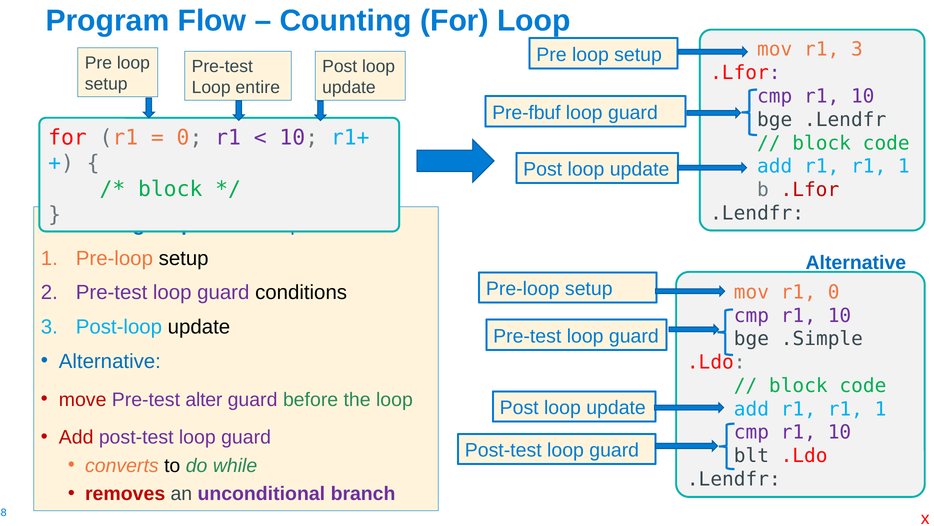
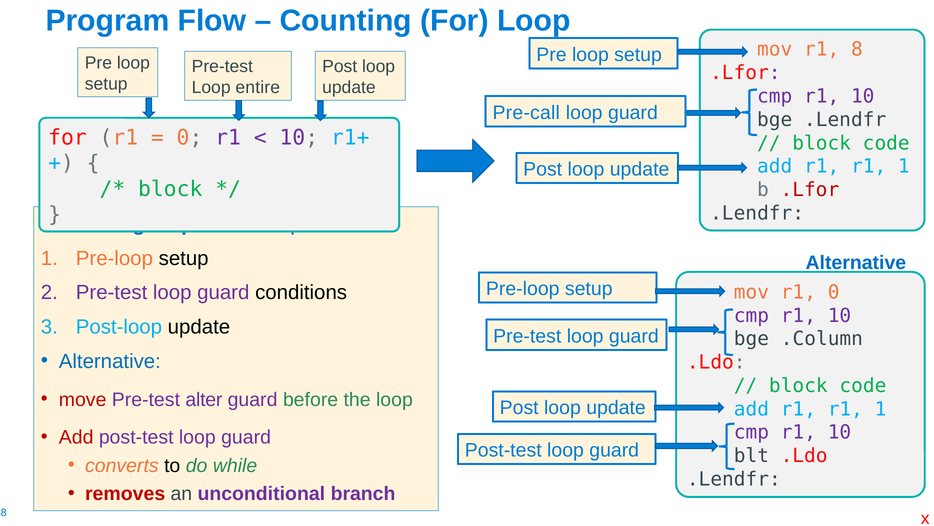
r1 3: 3 -> 8
Pre-fbuf: Pre-fbuf -> Pre-call
.Simple: .Simple -> .Column
